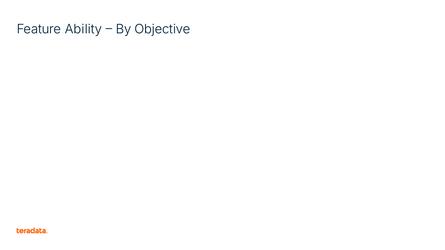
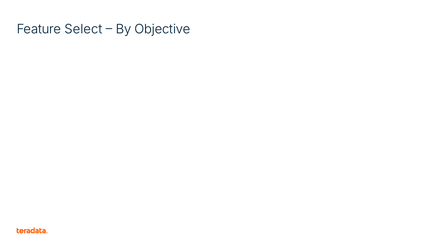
Ability: Ability -> Select
